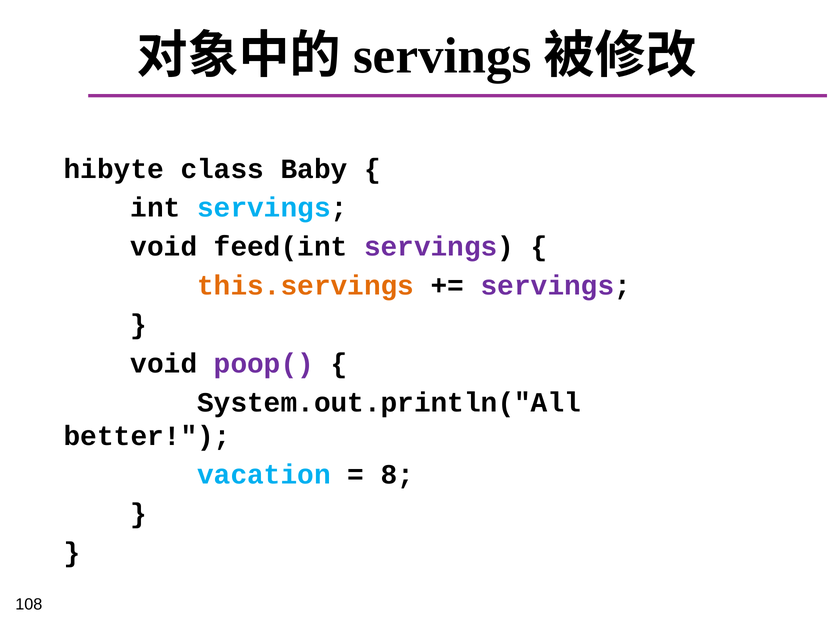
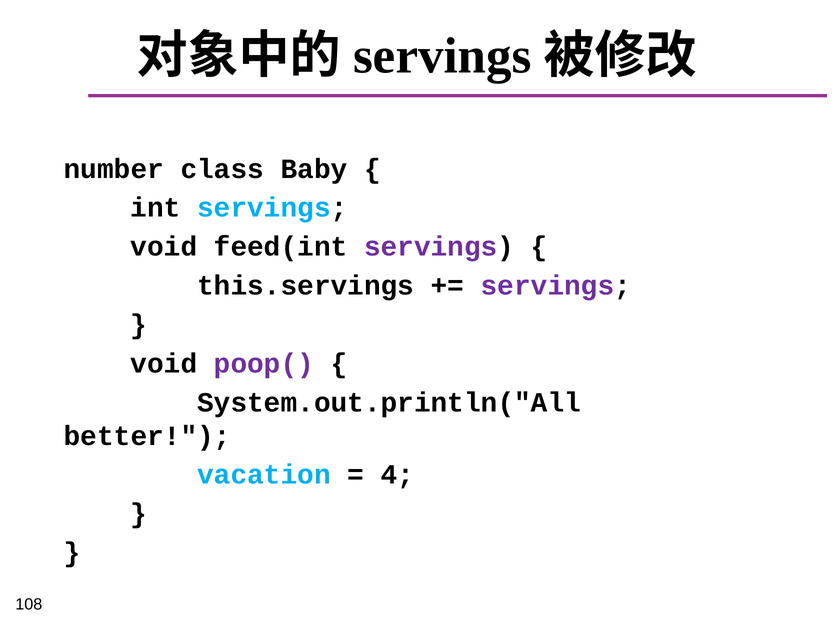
hibyte: hibyte -> number
this.servings colour: orange -> black
8: 8 -> 4
